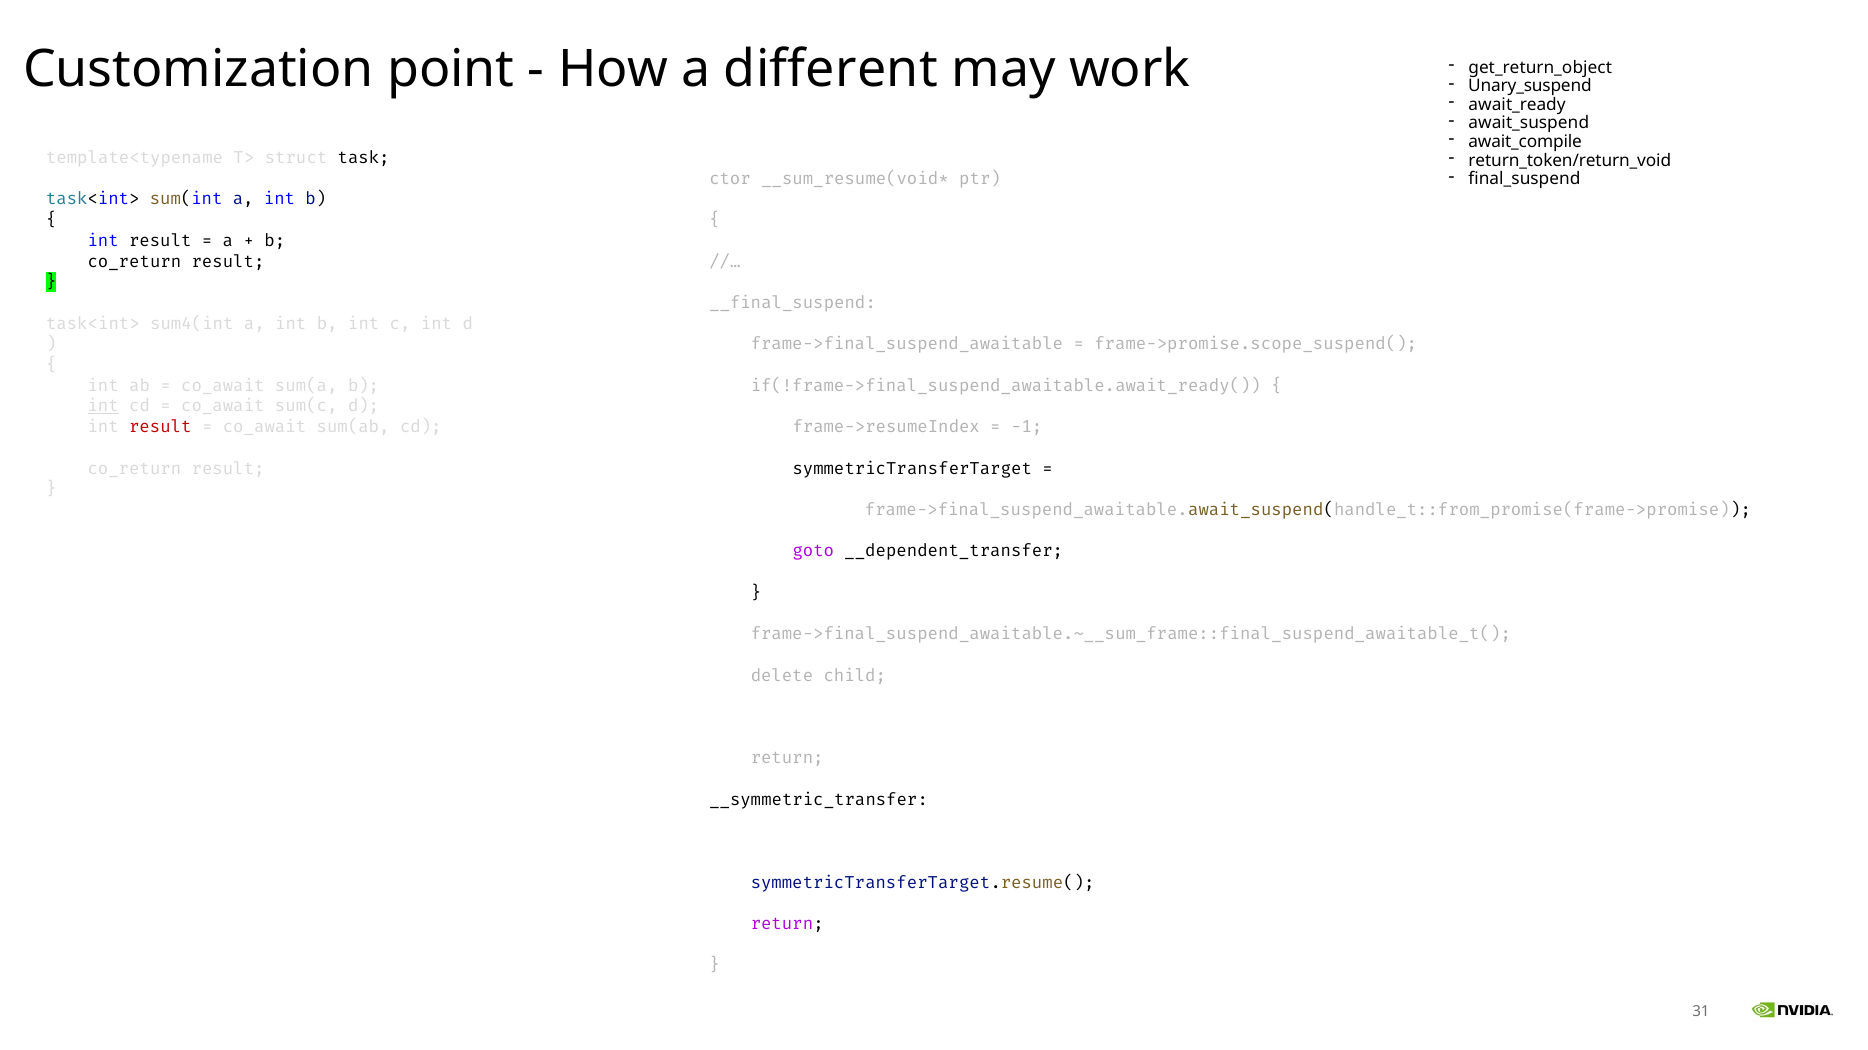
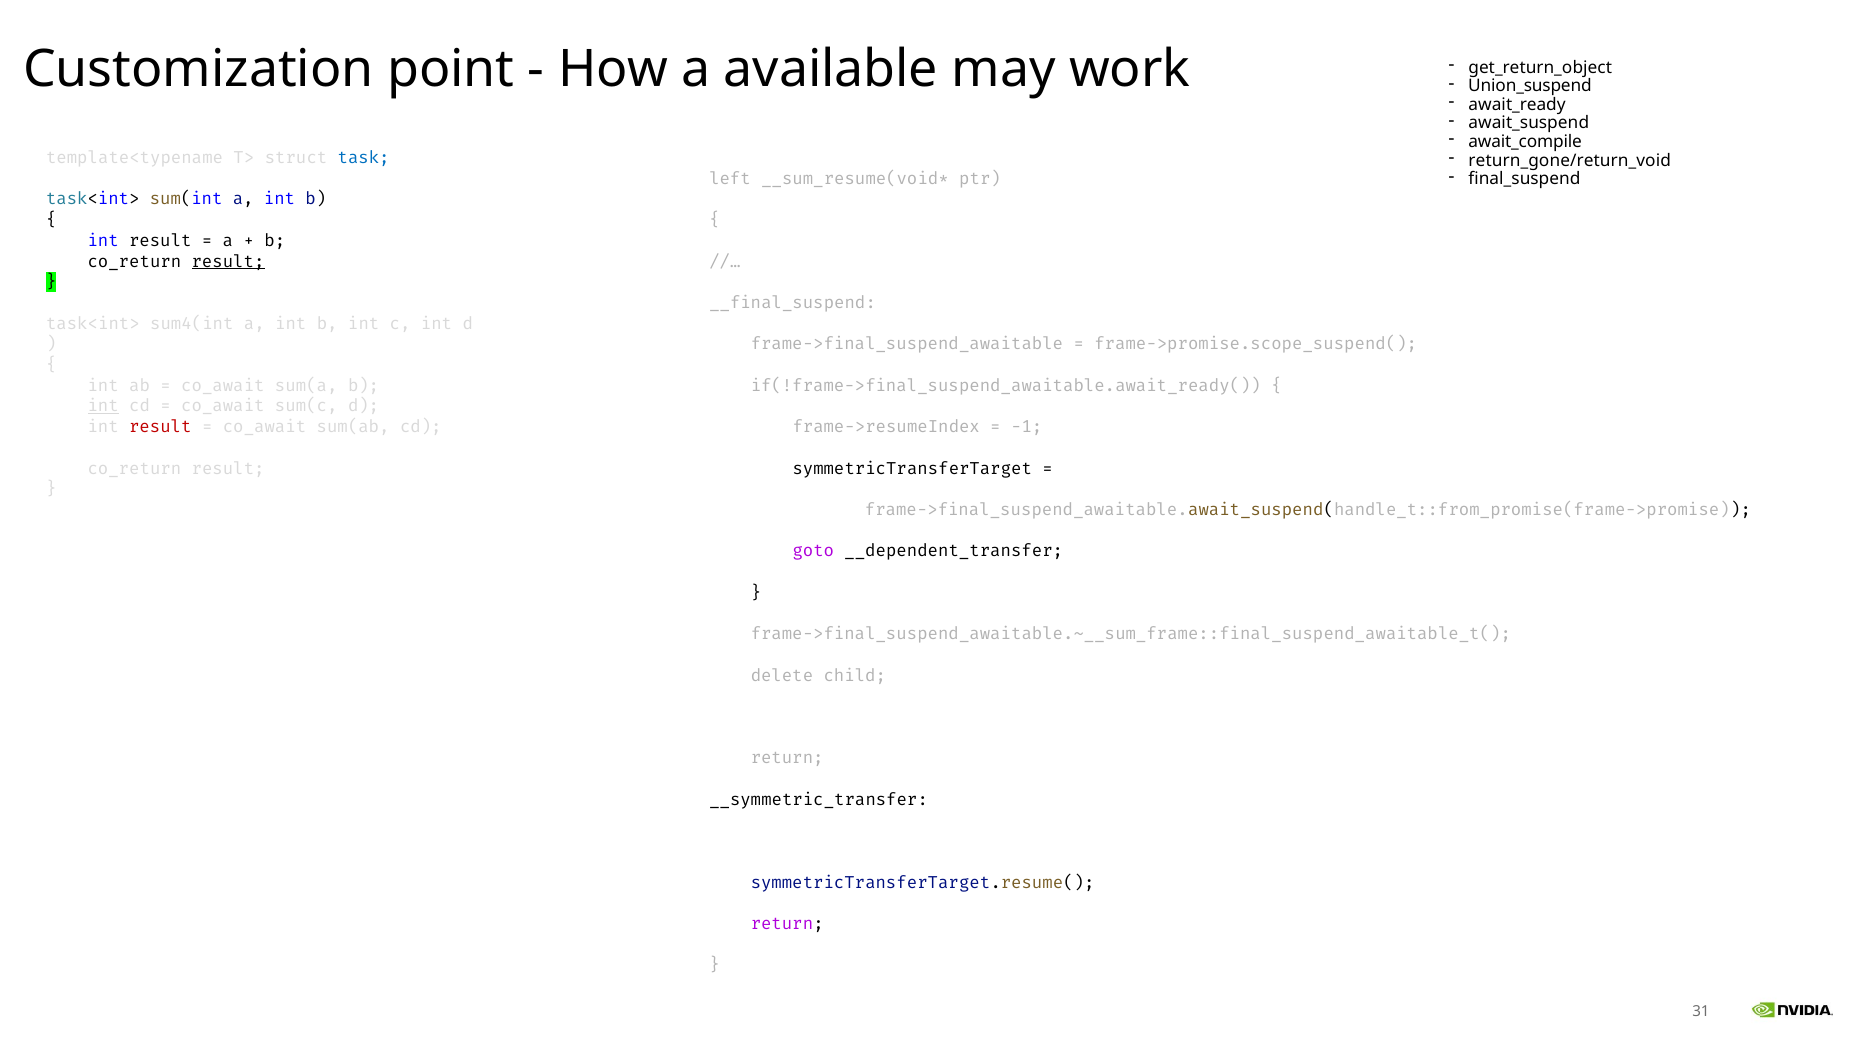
different: different -> available
Unary_suspend: Unary_suspend -> Union_suspend
task colour: black -> blue
return_token/return_void: return_token/return_void -> return_gone/return_void
ctor: ctor -> left
result at (228, 262) underline: none -> present
